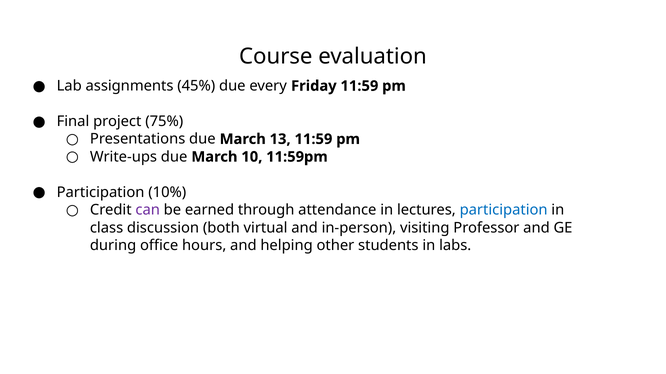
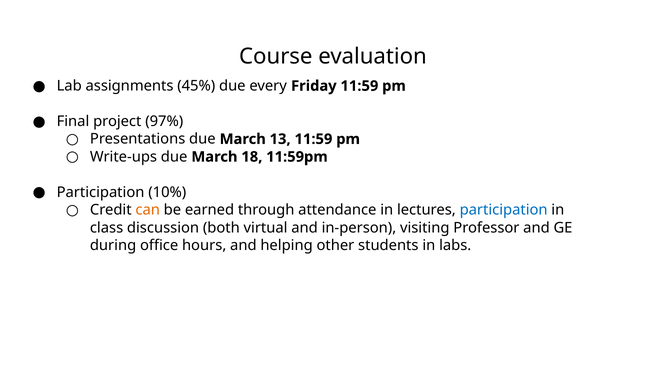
75%: 75% -> 97%
10: 10 -> 18
can colour: purple -> orange
